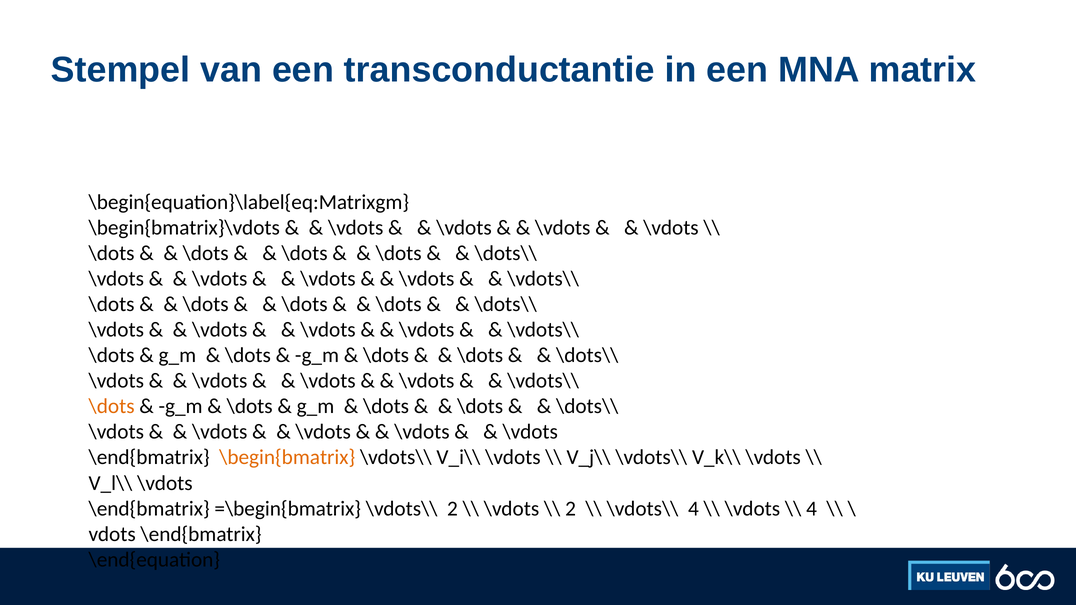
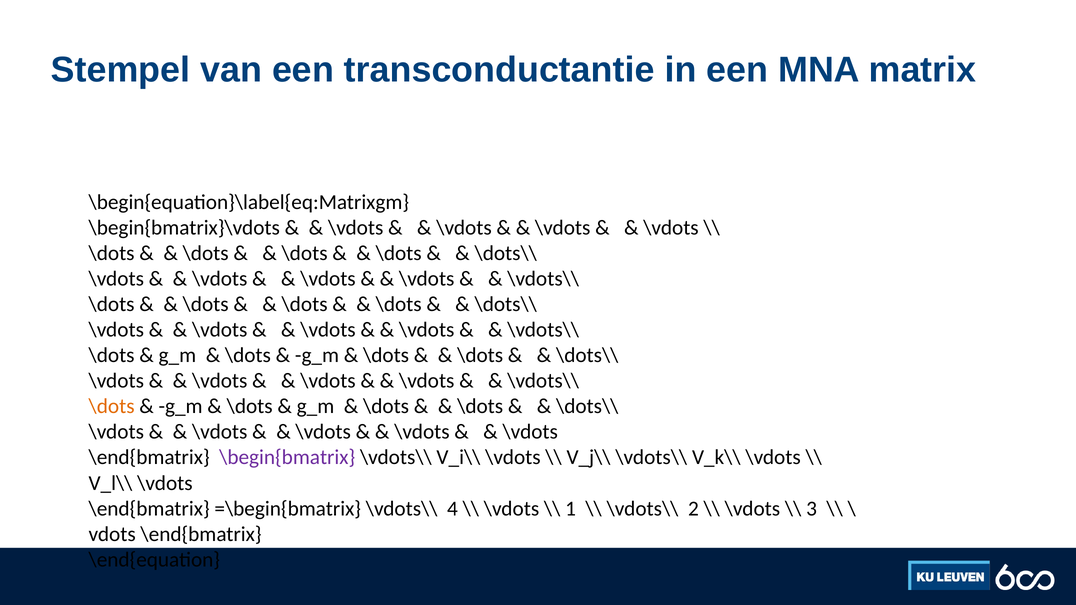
\begin{bmatrix colour: orange -> purple
\vdots\\ 2: 2 -> 4
2 at (571, 509): 2 -> 1
\vdots\\ 4: 4 -> 2
4 at (812, 509): 4 -> 3
